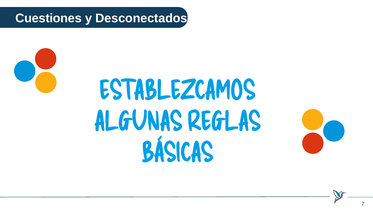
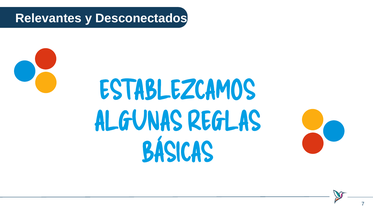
Cuestiones: Cuestiones -> Relevantes
